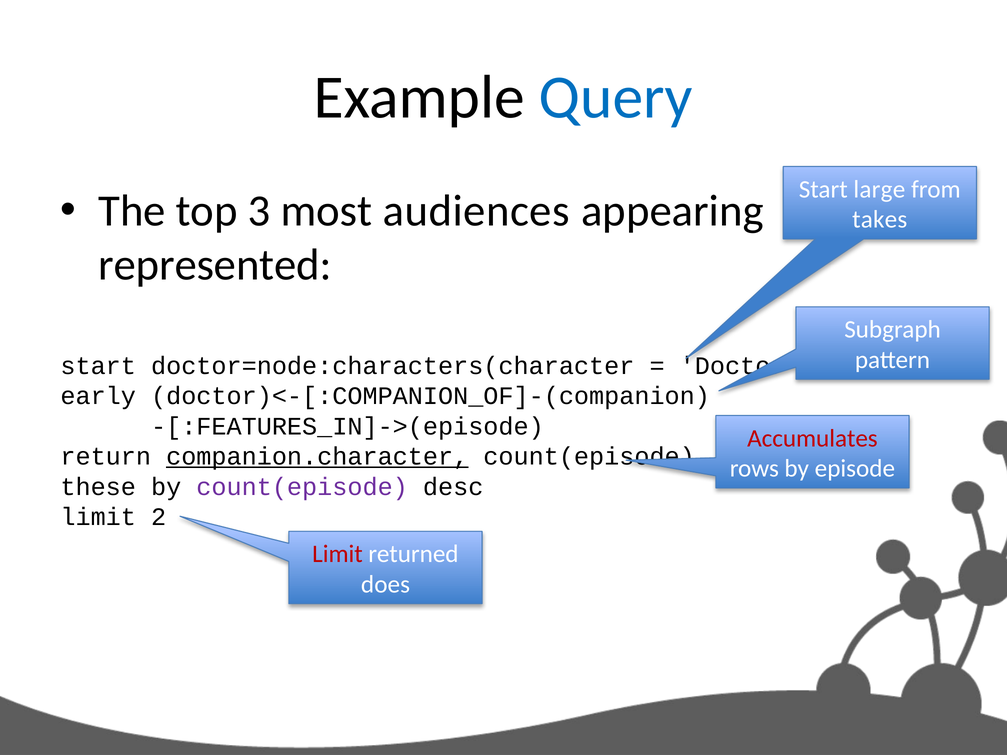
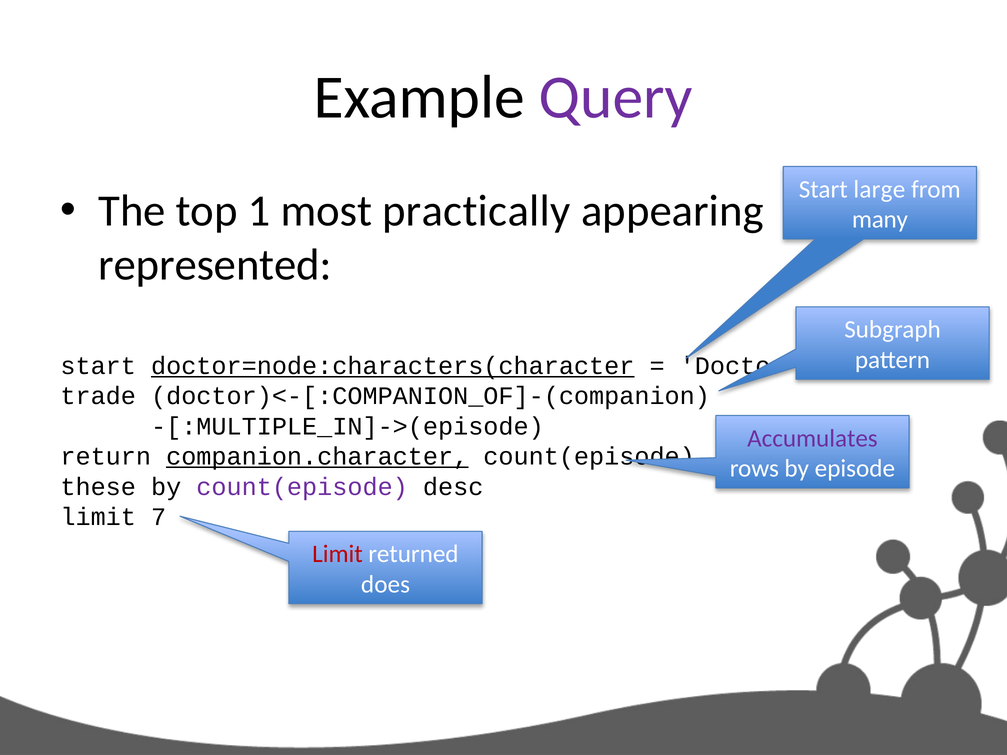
Query colour: blue -> purple
3: 3 -> 1
audiences: audiences -> practically
takes: takes -> many
doctor=node:characters(character underline: none -> present
early: early -> trade
-[:FEATURES_IN]->(episode: -[:FEATURES_IN]->(episode -> -[:MULTIPLE_IN]->(episode
Accumulates colour: red -> purple
2: 2 -> 7
